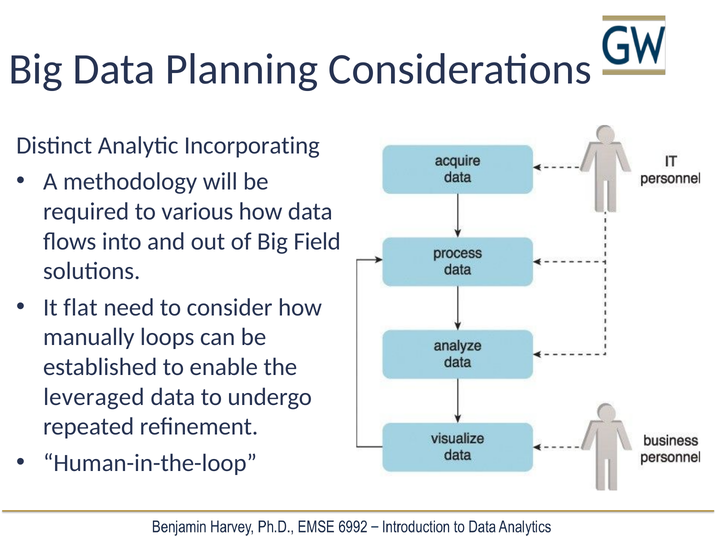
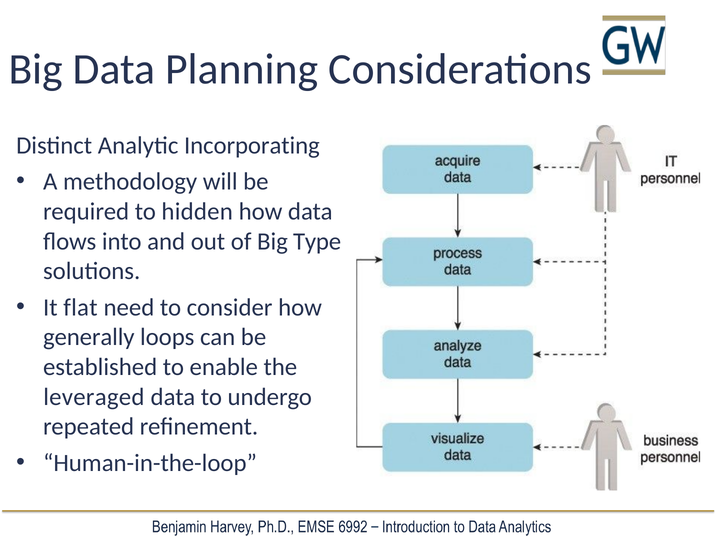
various: various -> hidden
Field: Field -> Type
manually: manually -> generally
